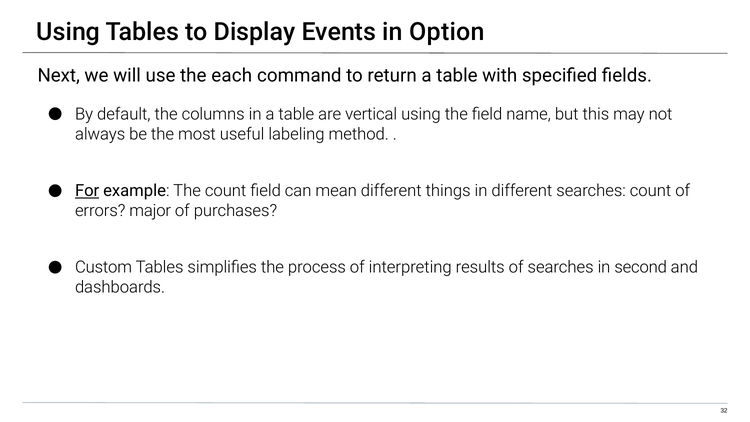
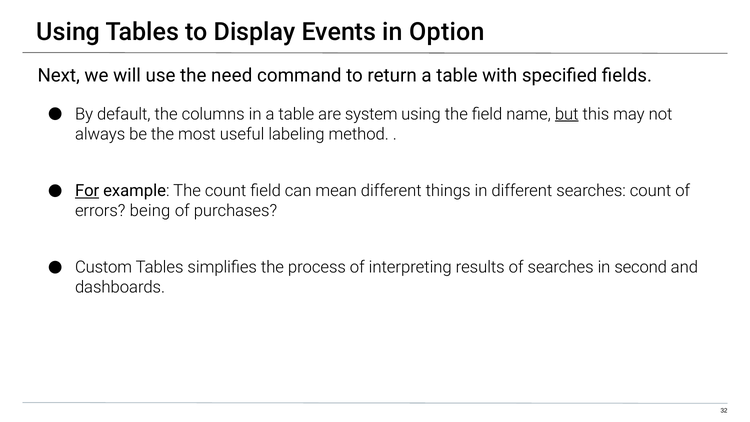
each: each -> need
vertical: vertical -> system
but underline: none -> present
major: major -> being
